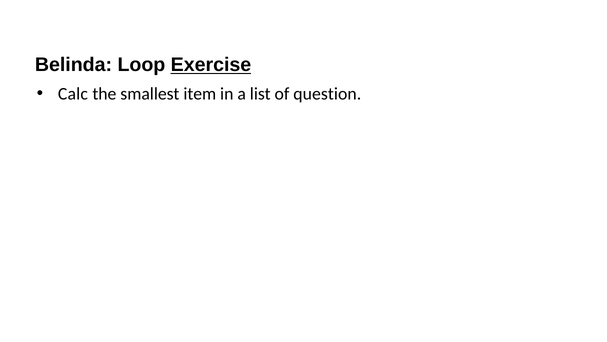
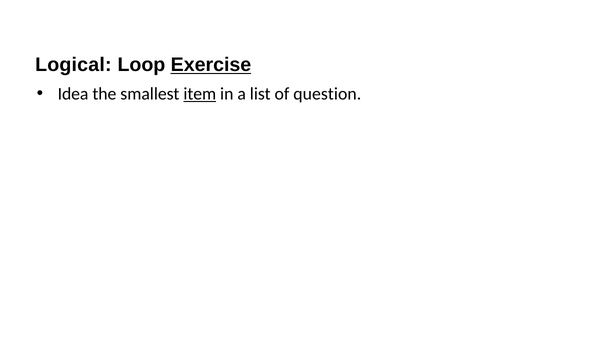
Belinda: Belinda -> Logical
Calc: Calc -> Idea
item underline: none -> present
